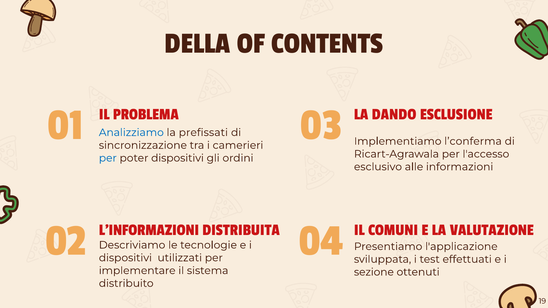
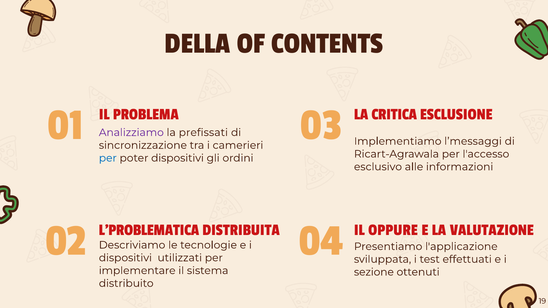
DANDO: DANDO -> CRITICA
Analizziamo colour: blue -> purple
l’conferma: l’conferma -> l’messaggi
COMUNI: COMUNI -> OPPURE
L’INFORMAZIONI: L’INFORMAZIONI -> L’PROBLEMATICA
